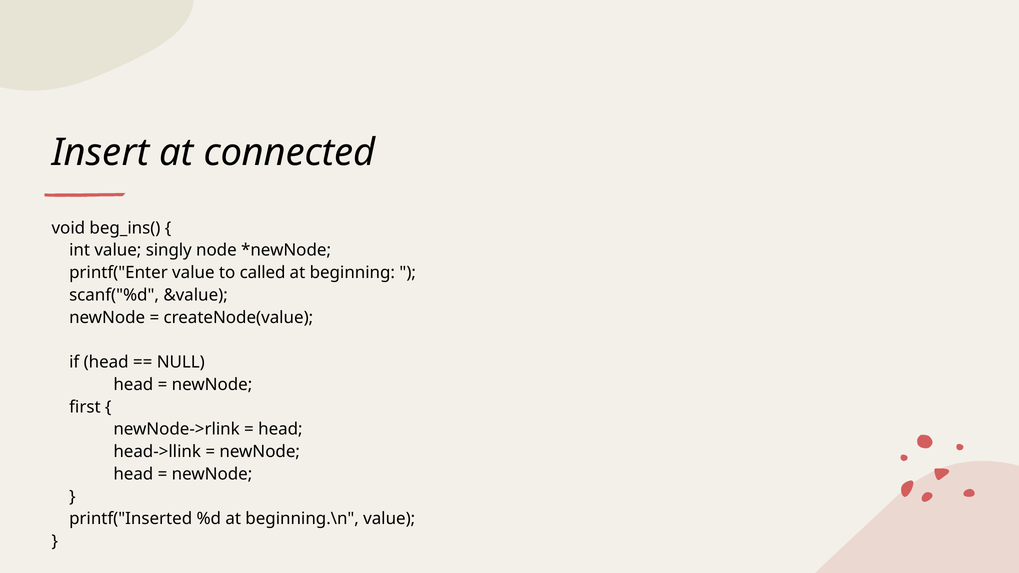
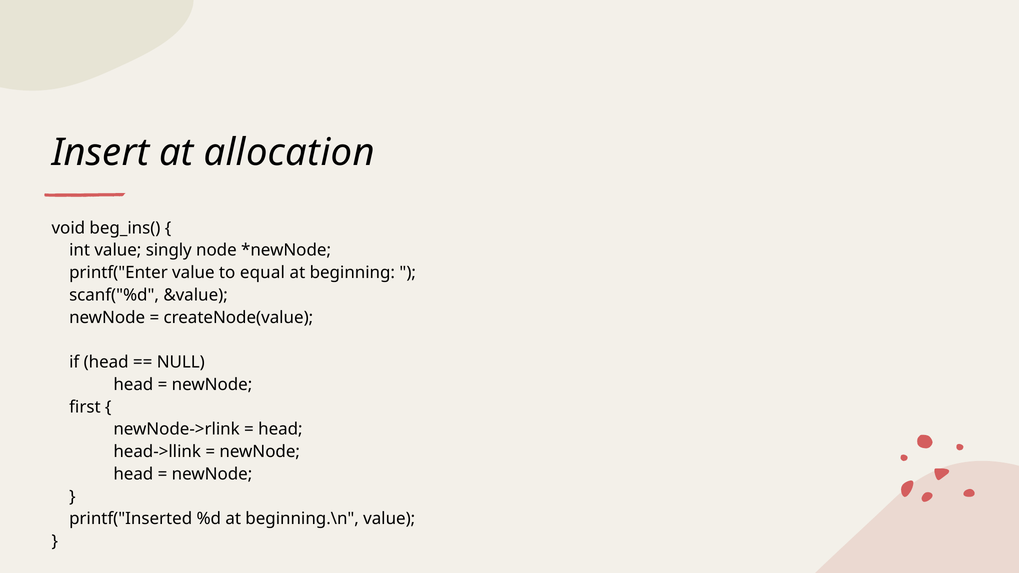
connected: connected -> allocation
called: called -> equal
